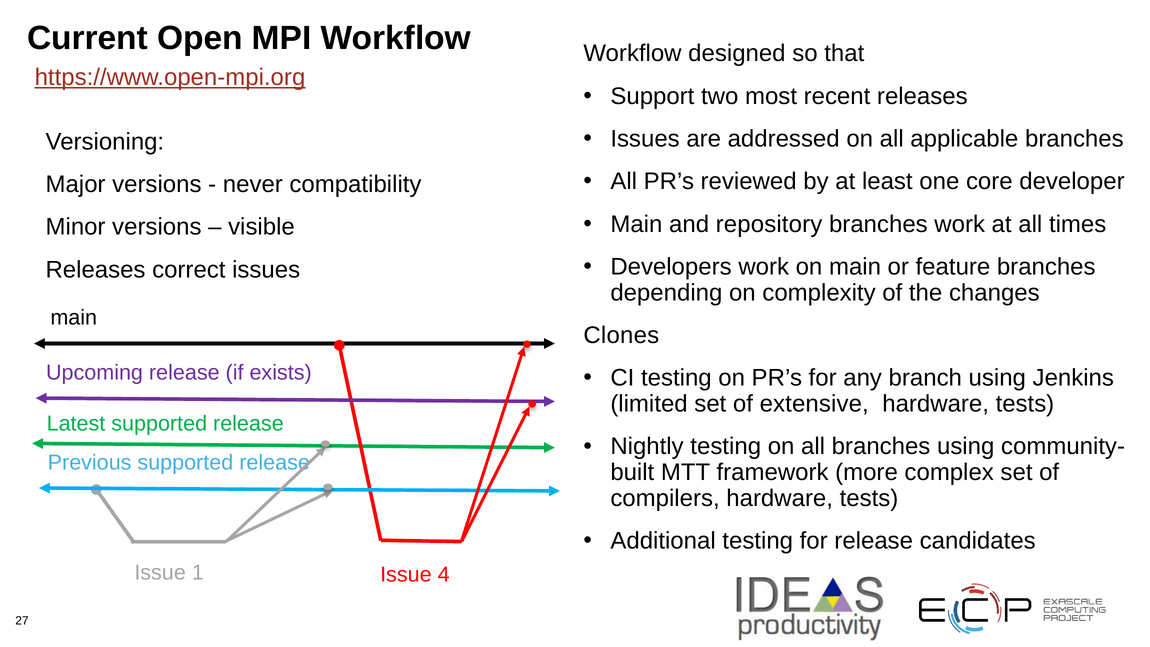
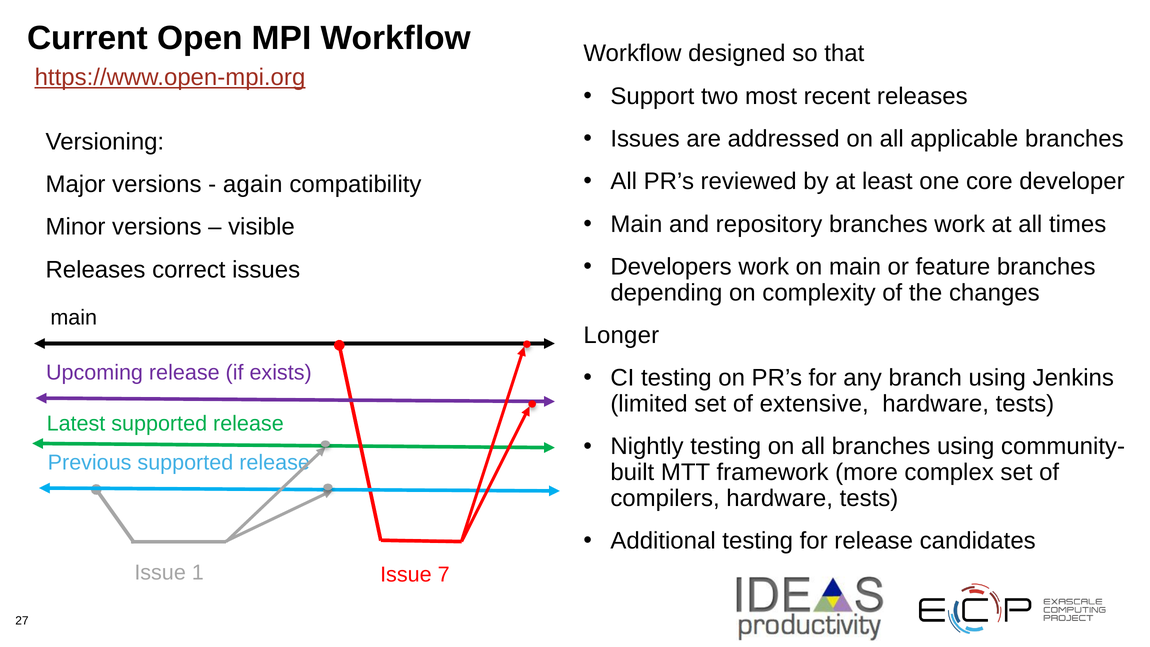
never: never -> again
Clones: Clones -> Longer
4: 4 -> 7
